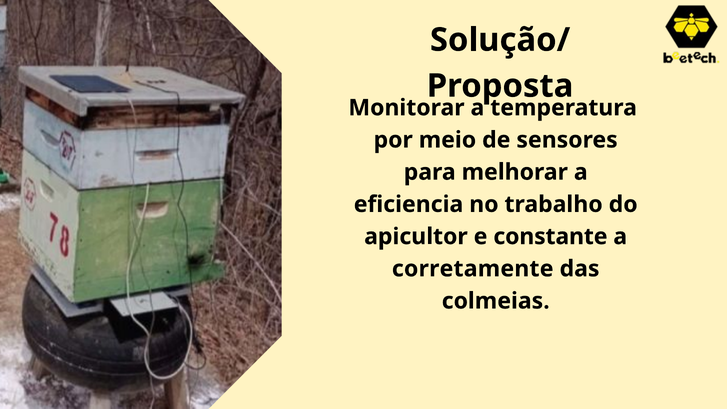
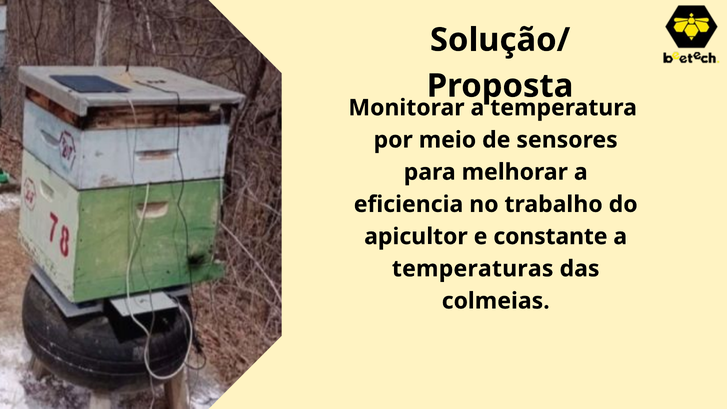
corretamente: corretamente -> temperaturas
